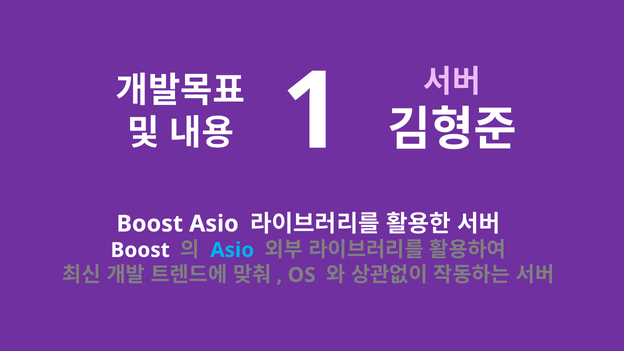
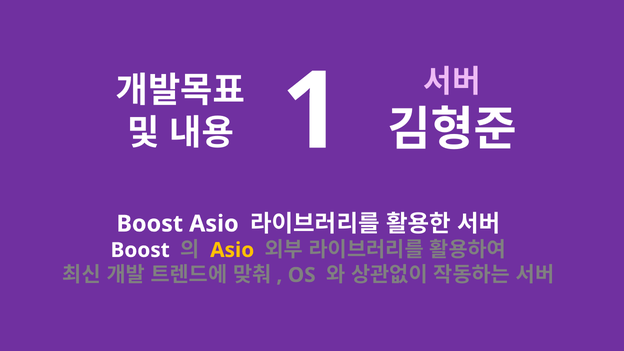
Asio at (232, 250) colour: light blue -> yellow
